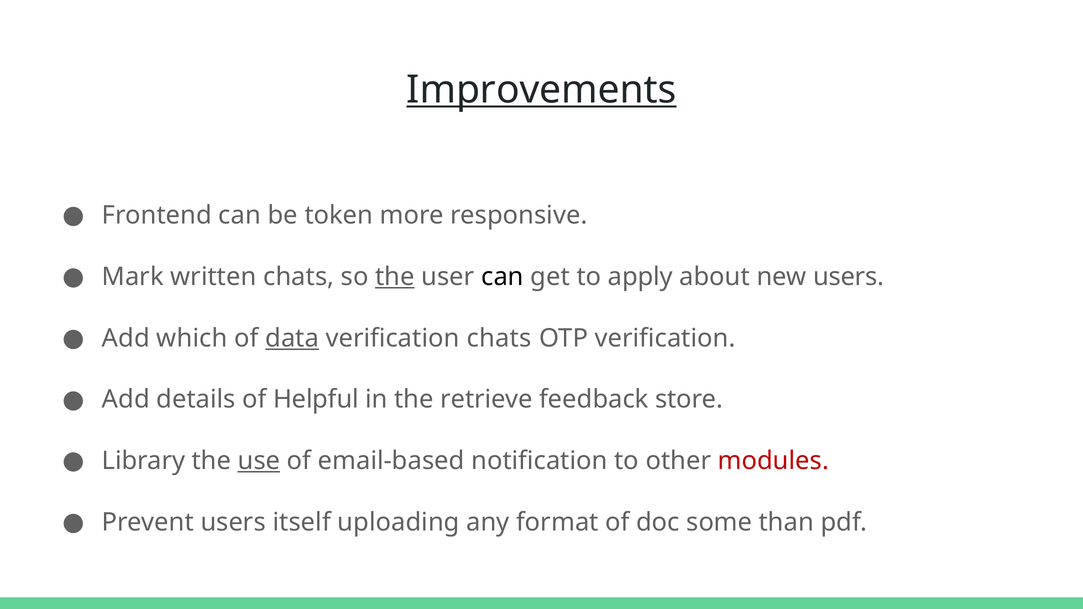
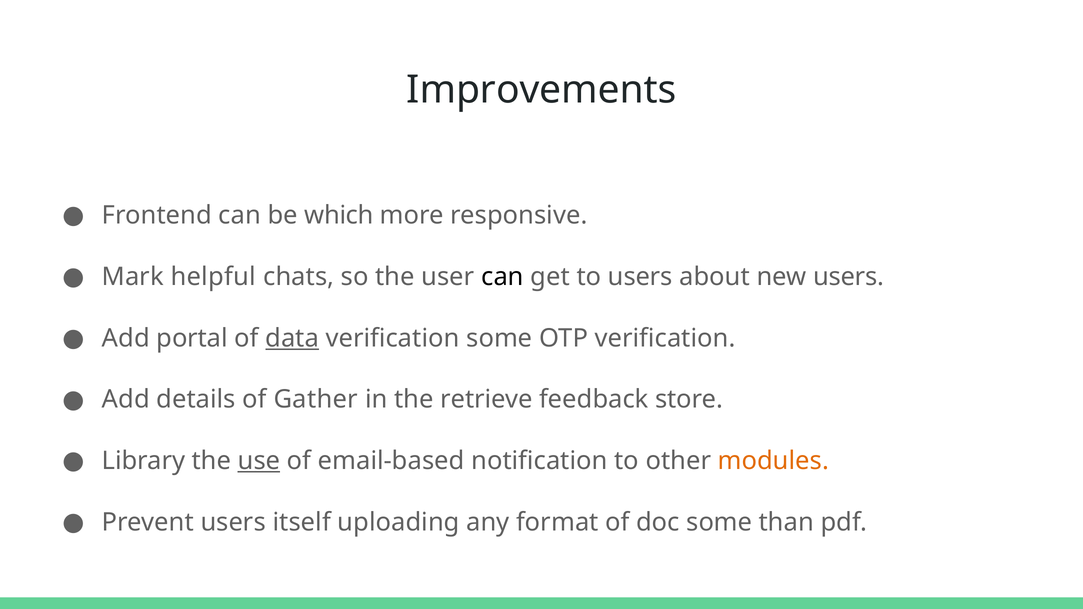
Improvements underline: present -> none
token: token -> which
written: written -> helpful
the at (395, 277) underline: present -> none
to apply: apply -> users
which: which -> portal
verification chats: chats -> some
Helpful: Helpful -> Gather
modules colour: red -> orange
